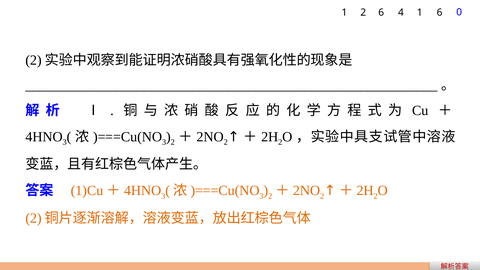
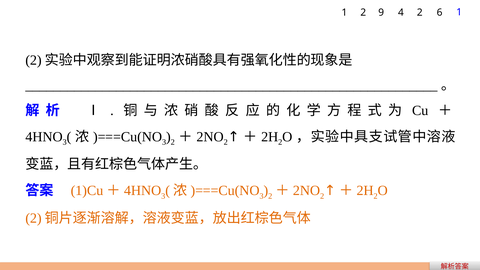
2 6: 6 -> 9
4 1: 1 -> 2
6 0: 0 -> 1
